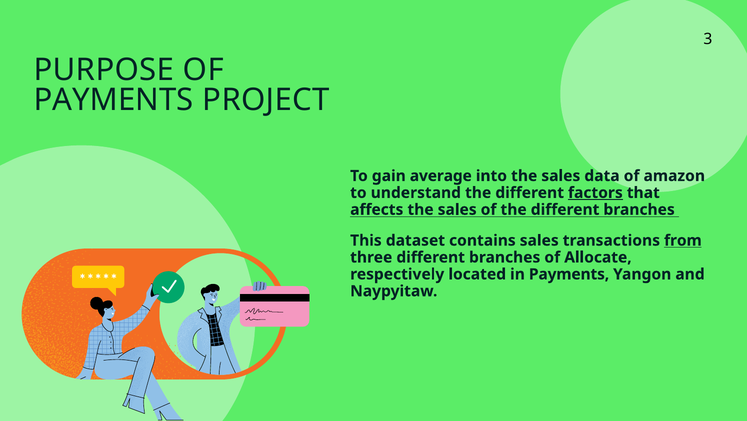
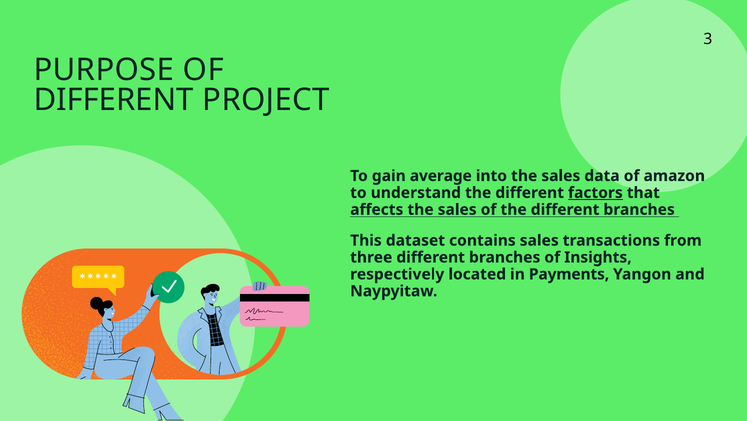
PAYMENTS at (114, 100): PAYMENTS -> DIFFERENT
from underline: present -> none
Allocate: Allocate -> Insights
